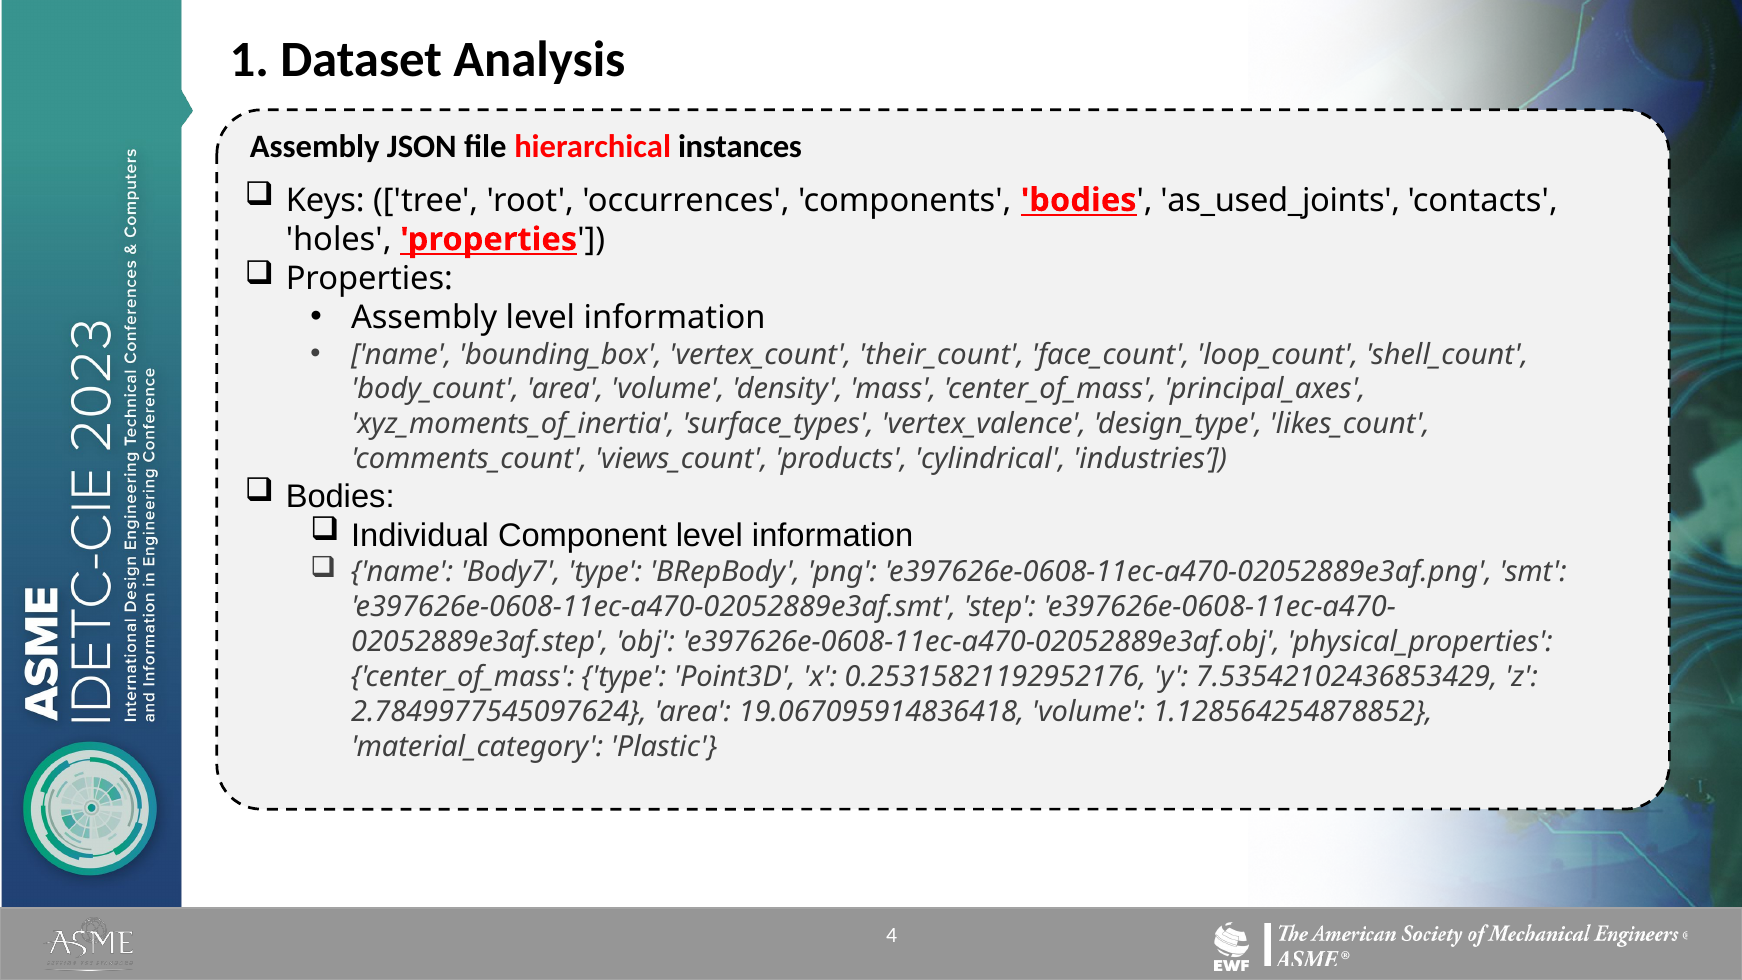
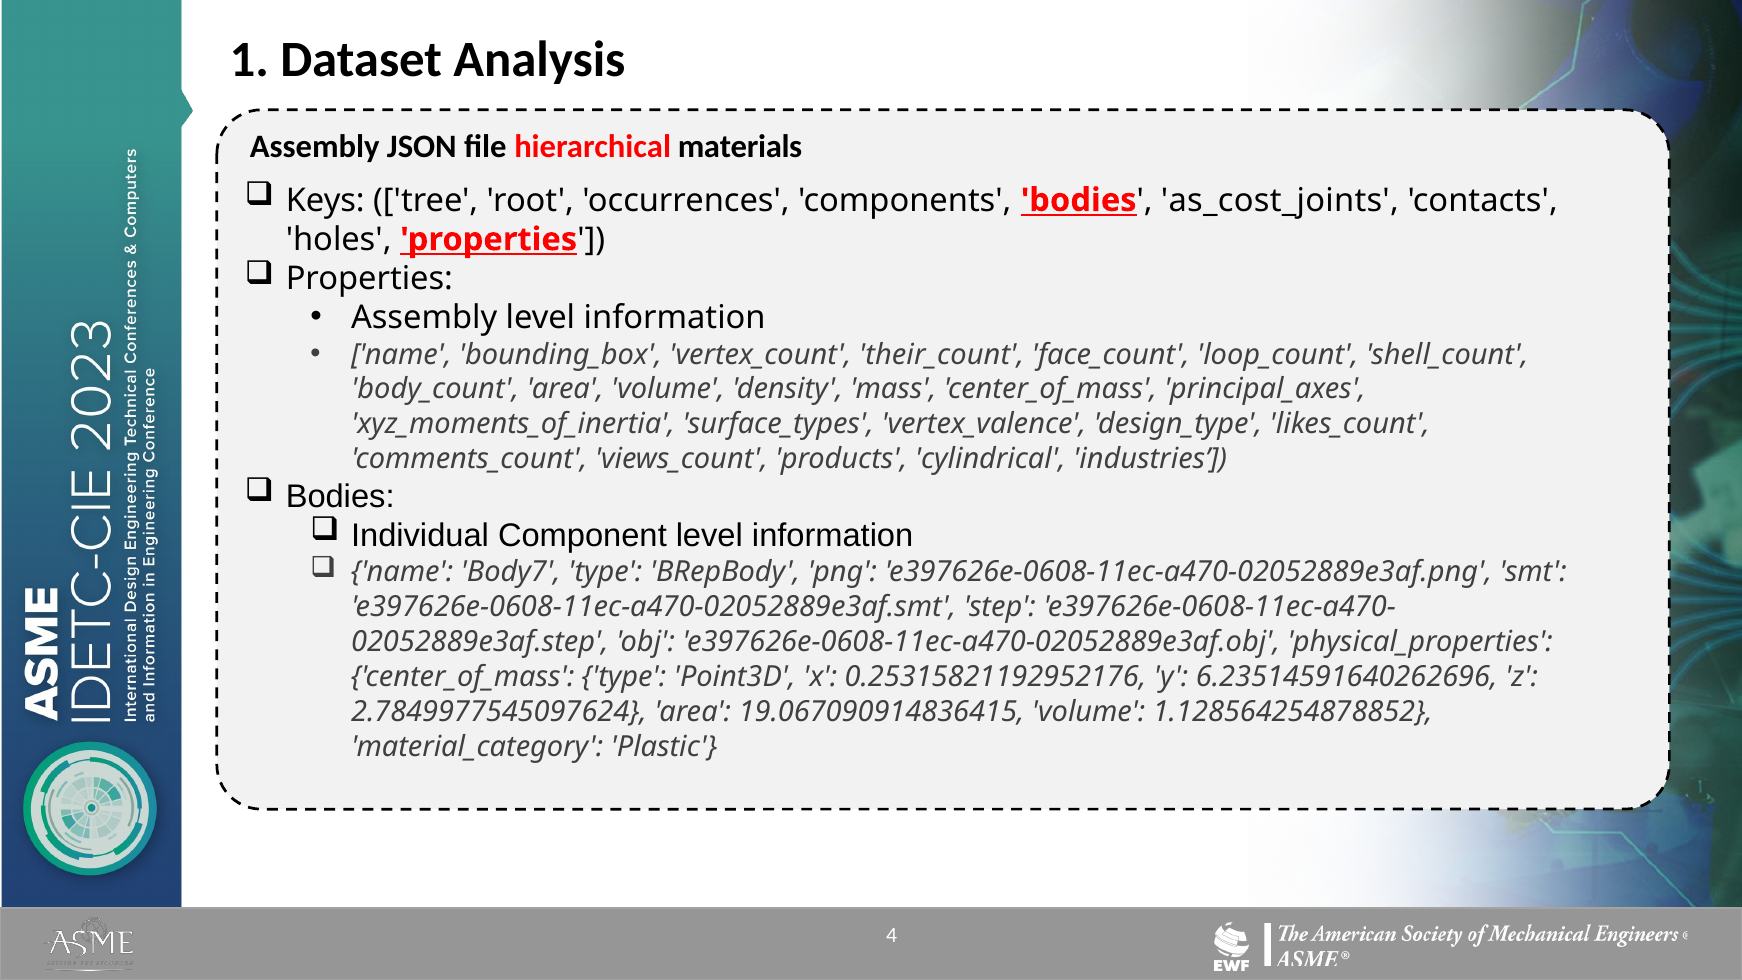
instances: instances -> materials
as_used_joints: as_used_joints -> as_cost_joints
7.53542102436853429: 7.53542102436853429 -> 6.23514591640262696
19.067095914836418: 19.067095914836418 -> 19.067090914836415
